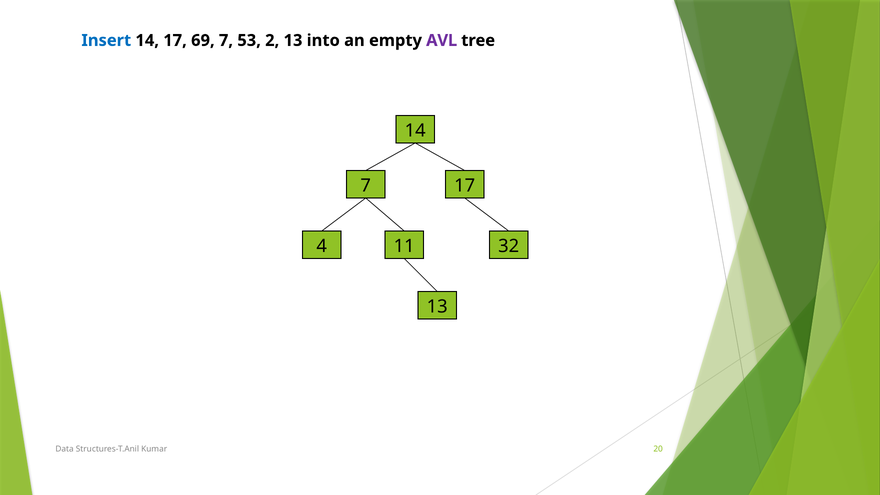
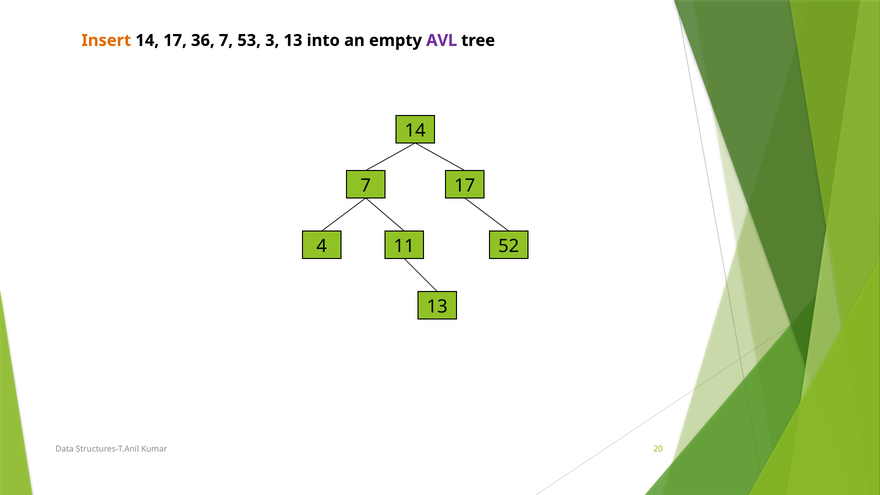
Insert colour: blue -> orange
69: 69 -> 36
2: 2 -> 3
32: 32 -> 52
